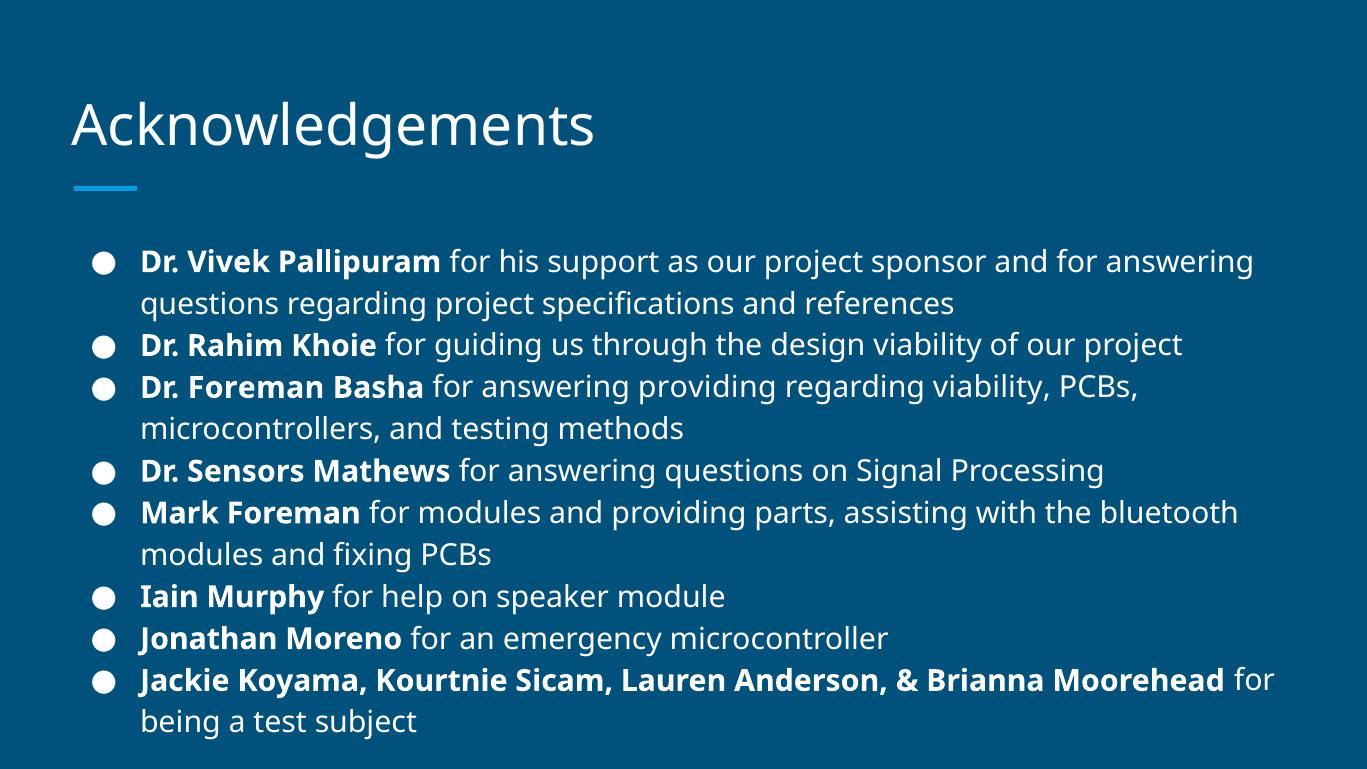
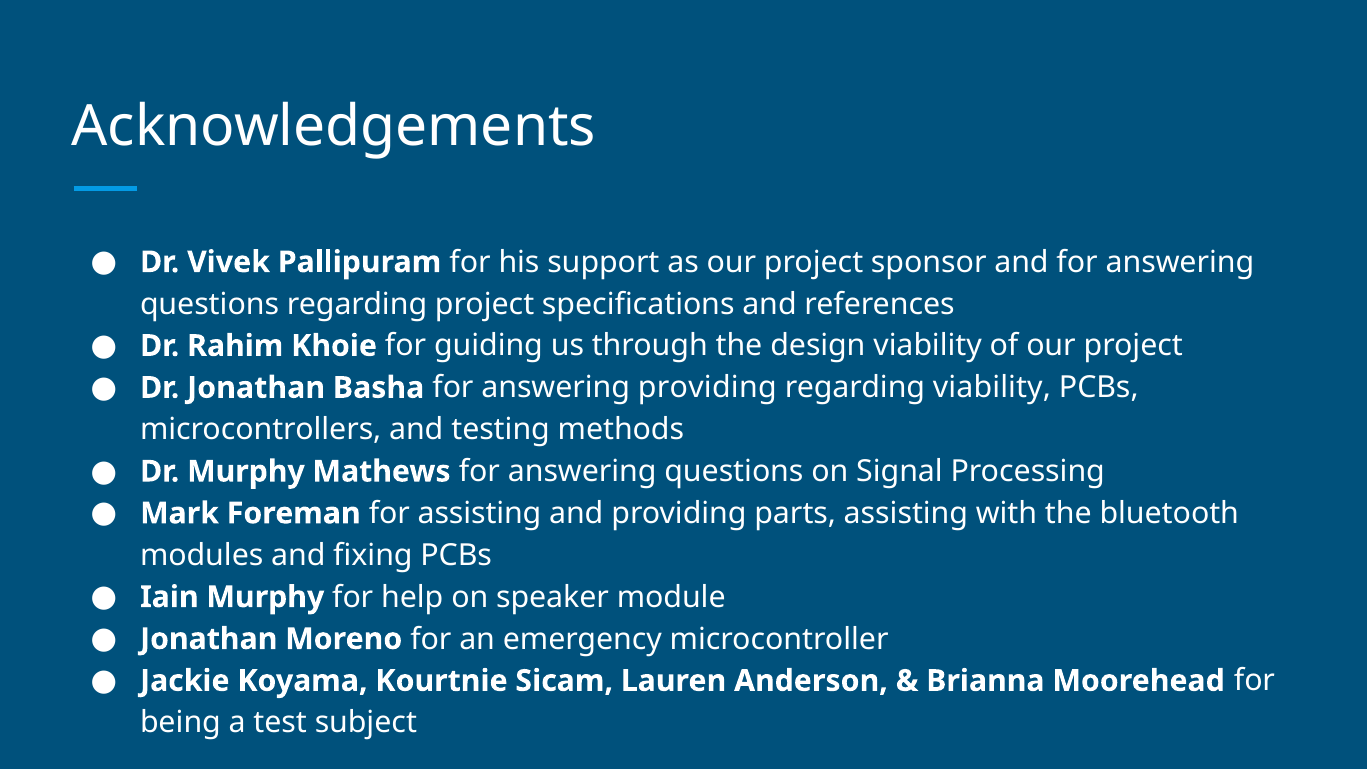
Dr Foreman: Foreman -> Jonathan
Dr Sensors: Sensors -> Murphy
for modules: modules -> assisting
